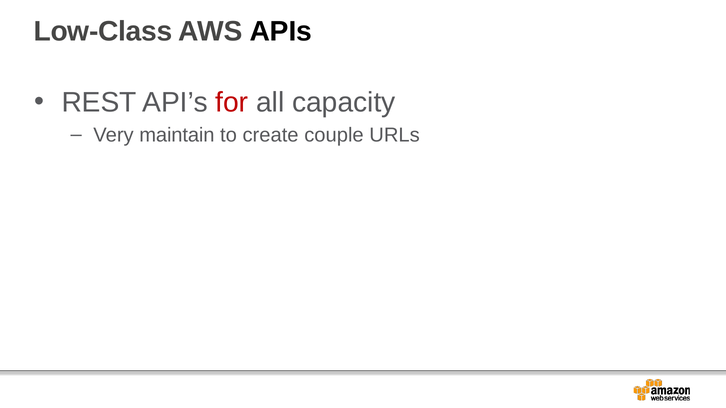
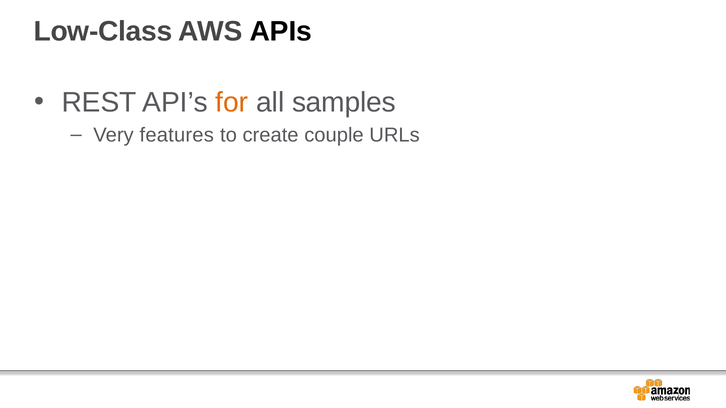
for colour: red -> orange
capacity: capacity -> samples
maintain: maintain -> features
